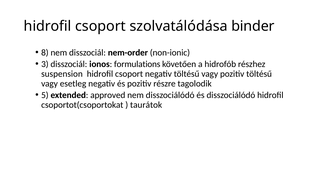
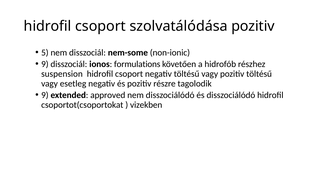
szolvatálódása binder: binder -> pozitiv
8: 8 -> 5
nem-order: nem-order -> nem-some
3 at (45, 64): 3 -> 9
5 at (45, 95): 5 -> 9
taurátok: taurátok -> vizekben
